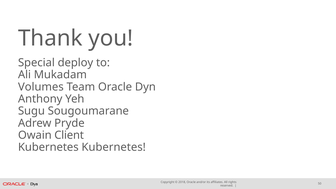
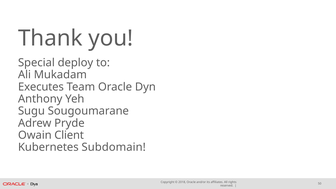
Volumes: Volumes -> Executes
Kubernetes Kubernetes: Kubernetes -> Subdomain
